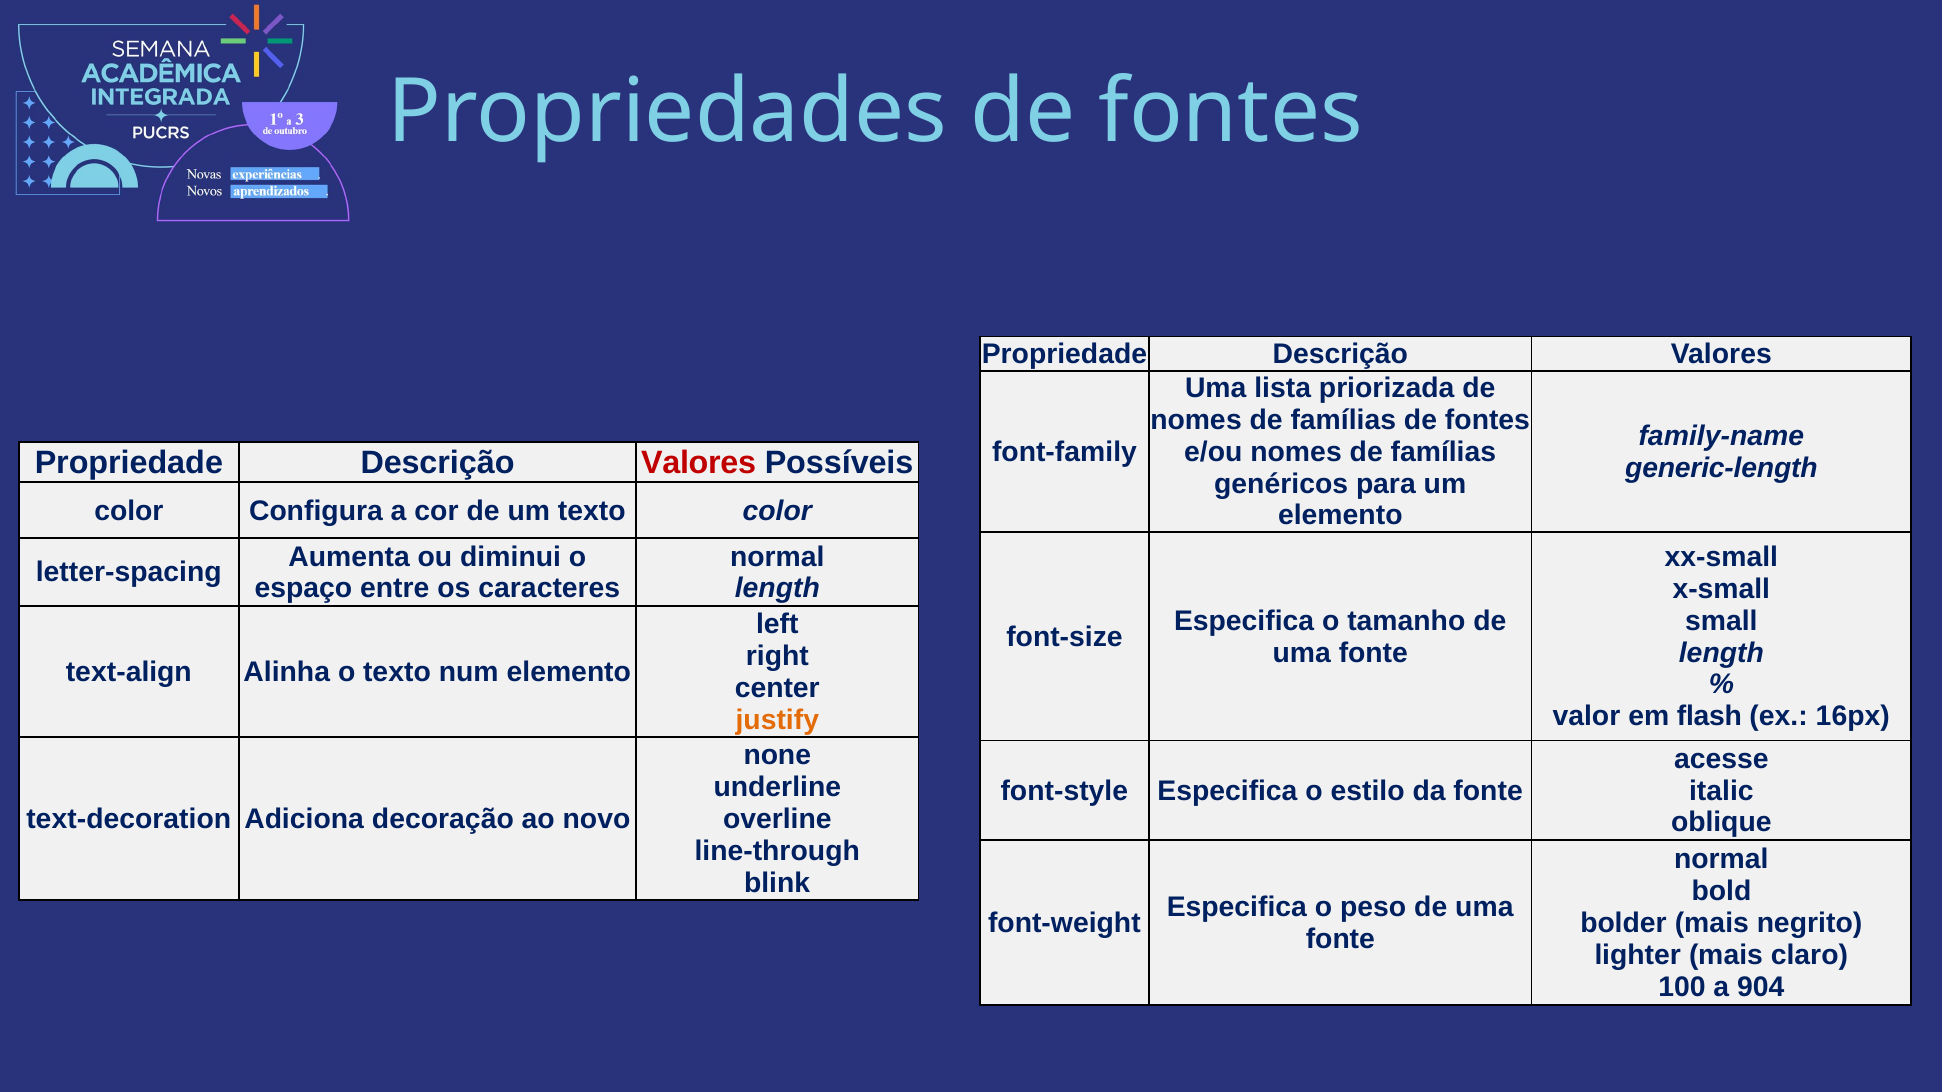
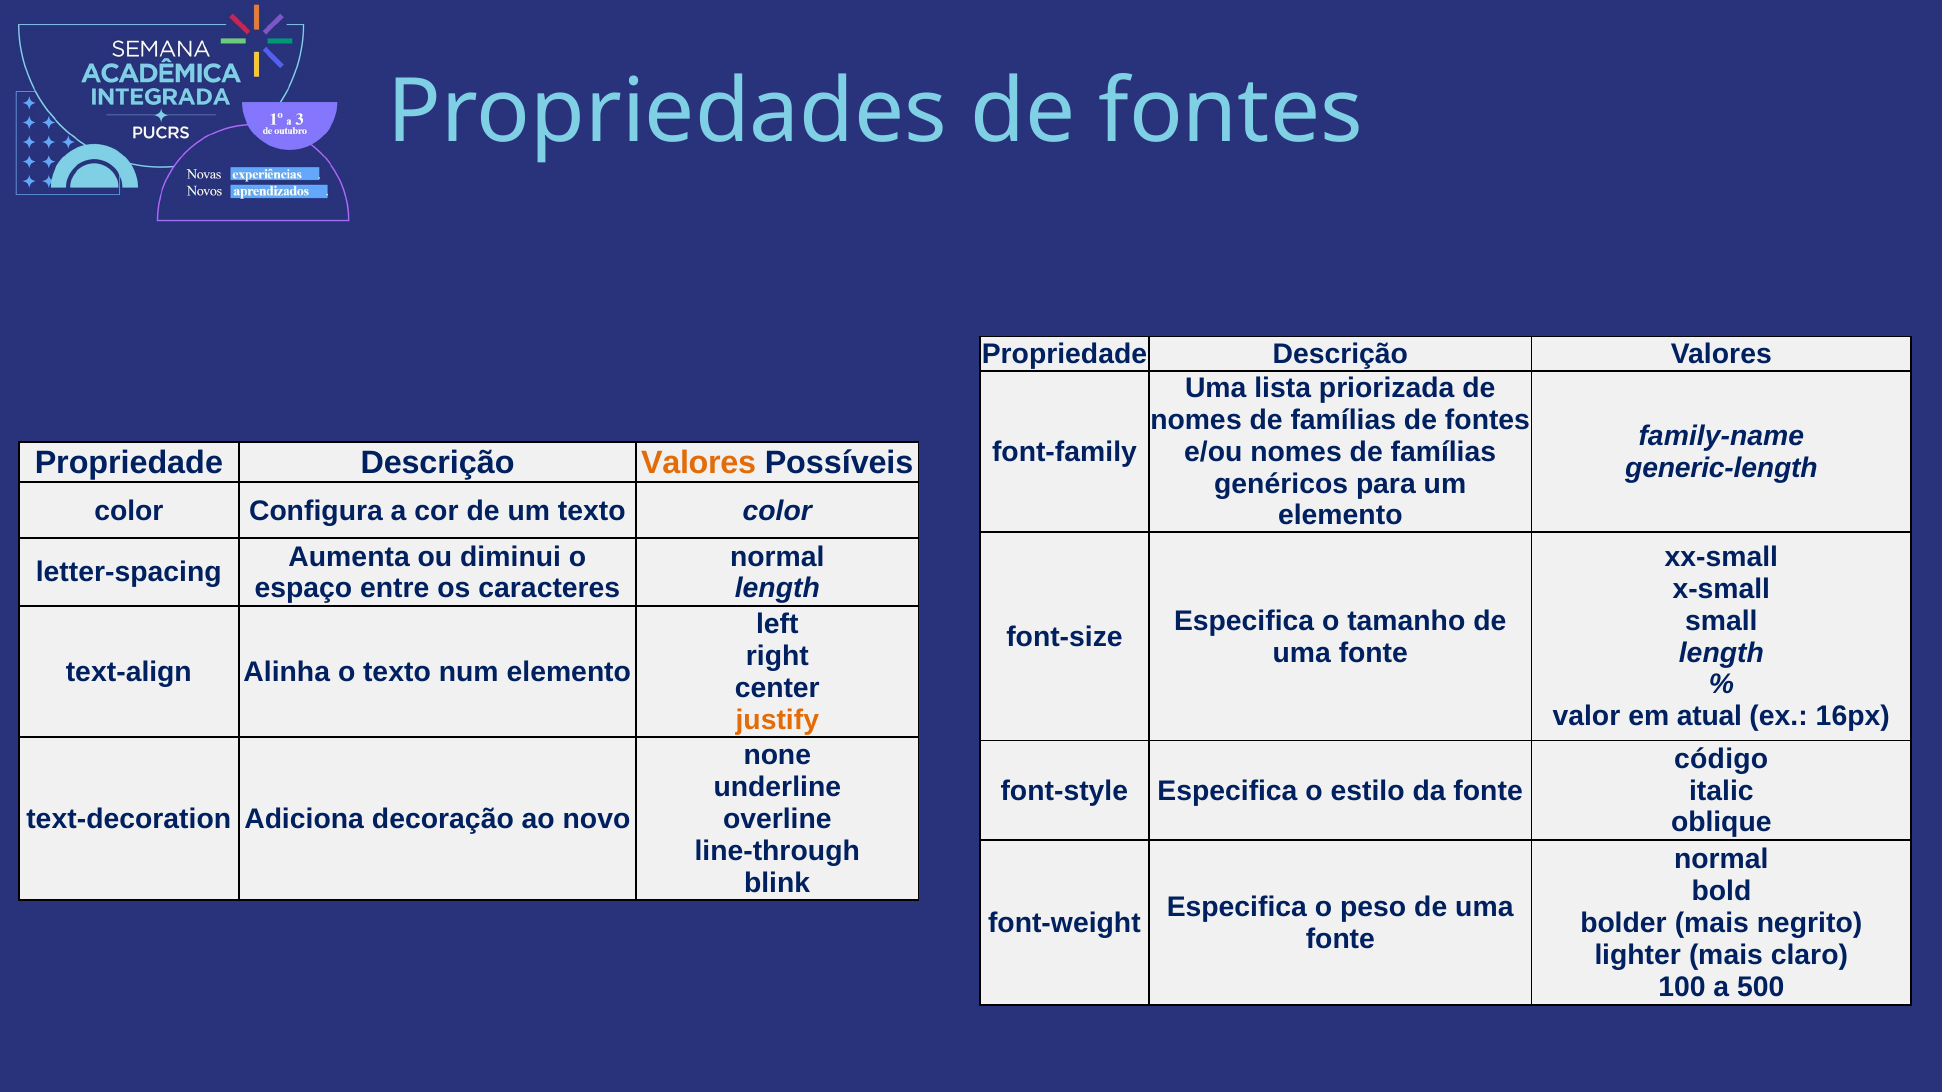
Valores at (699, 463) colour: red -> orange
flash: flash -> atual
acesse: acesse -> código
904: 904 -> 500
